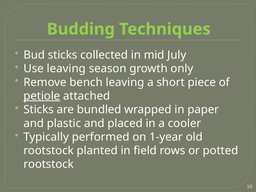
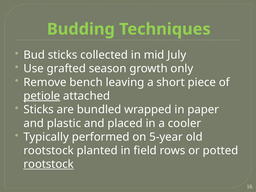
Use leaving: leaving -> grafted
1-year: 1-year -> 5-year
rootstock at (49, 164) underline: none -> present
